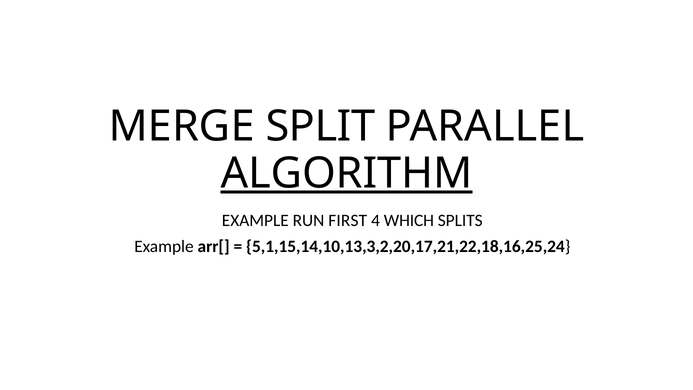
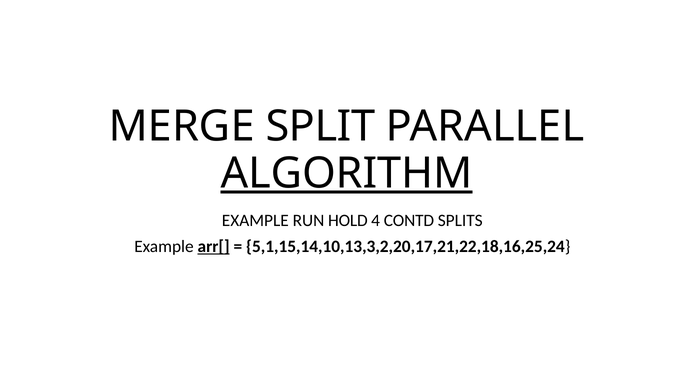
FIRST: FIRST -> HOLD
WHICH: WHICH -> CONTD
arr[ underline: none -> present
